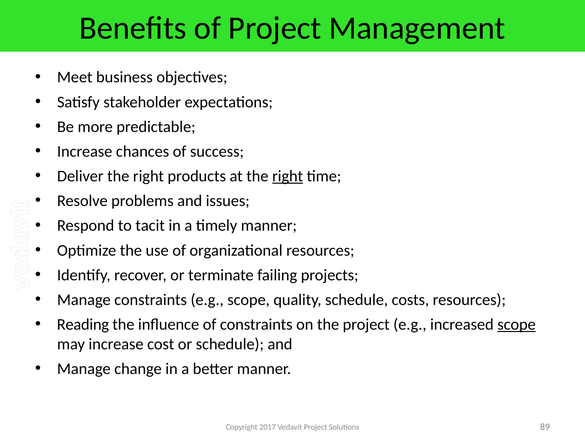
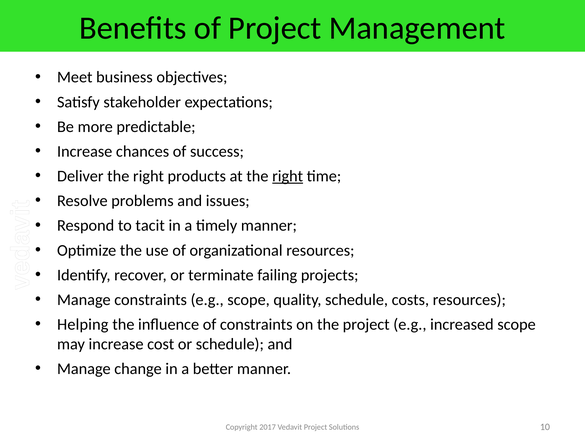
Reading: Reading -> Helping
scope at (517, 324) underline: present -> none
89: 89 -> 10
